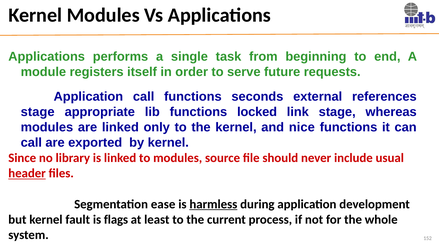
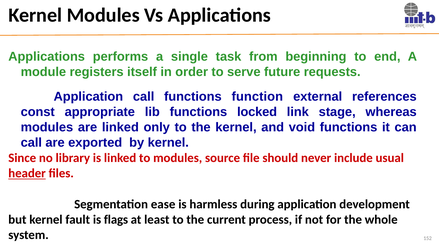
seconds: seconds -> function
stage at (38, 112): stage -> const
nice: nice -> void
harmless underline: present -> none
